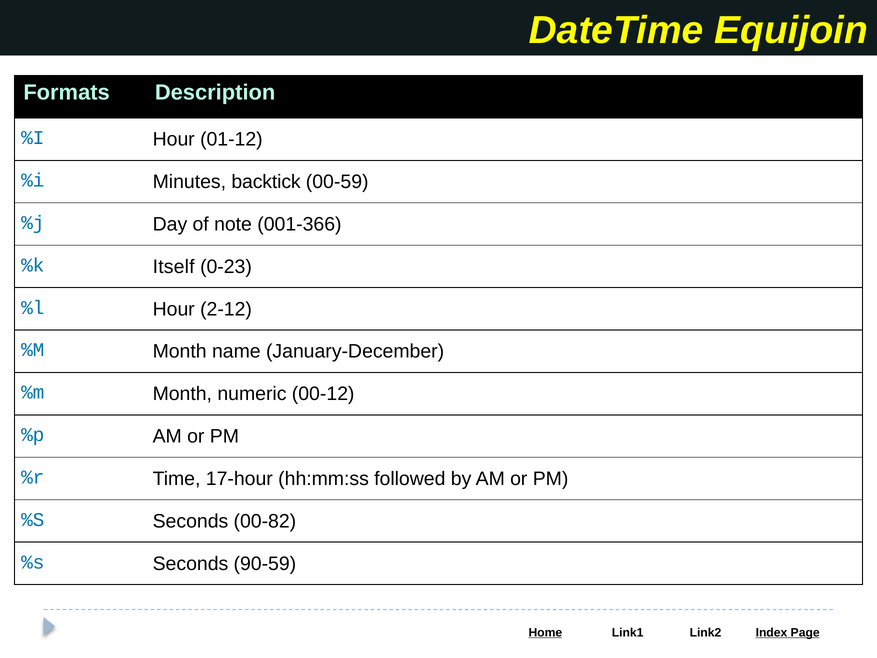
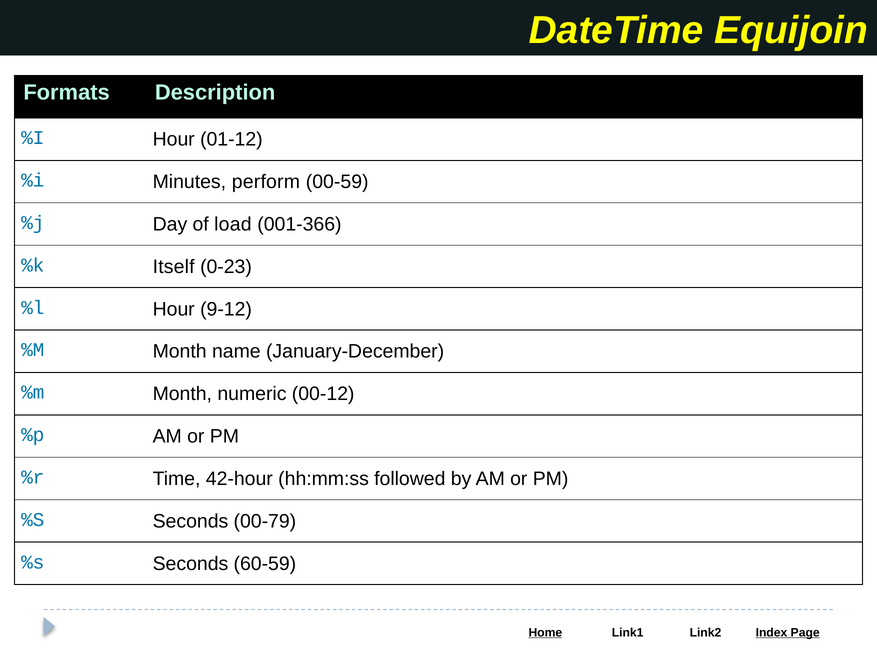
backtick: backtick -> perform
note: note -> load
2-12: 2-12 -> 9-12
17-hour: 17-hour -> 42-hour
00-82: 00-82 -> 00-79
90-59: 90-59 -> 60-59
